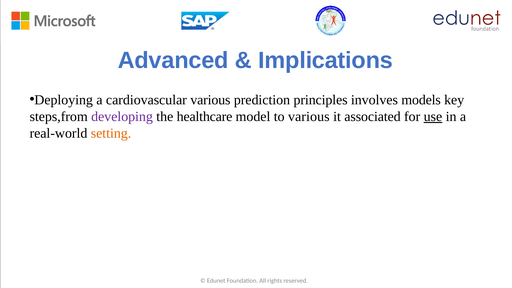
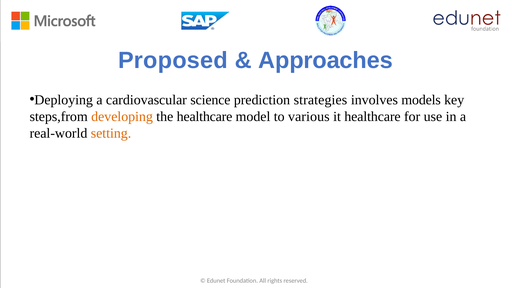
Advanced: Advanced -> Proposed
Implications: Implications -> Approaches
cardiovascular various: various -> science
principles: principles -> strategies
developing colour: purple -> orange
it associated: associated -> healthcare
use underline: present -> none
